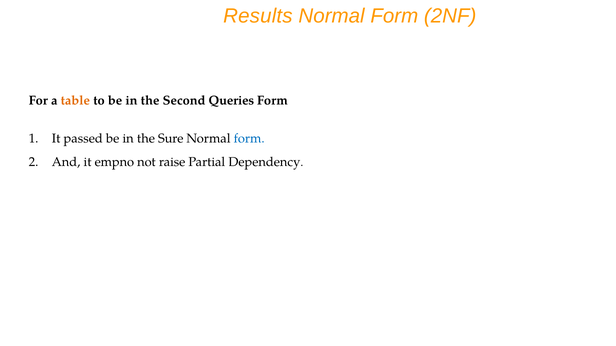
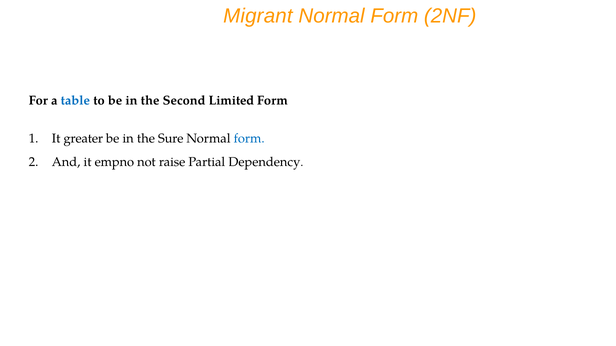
Results: Results -> Migrant
table colour: orange -> blue
Queries: Queries -> Limited
passed: passed -> greater
